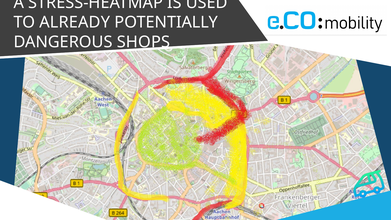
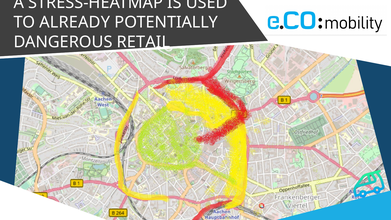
SHOPS: SHOPS -> RETAIL
